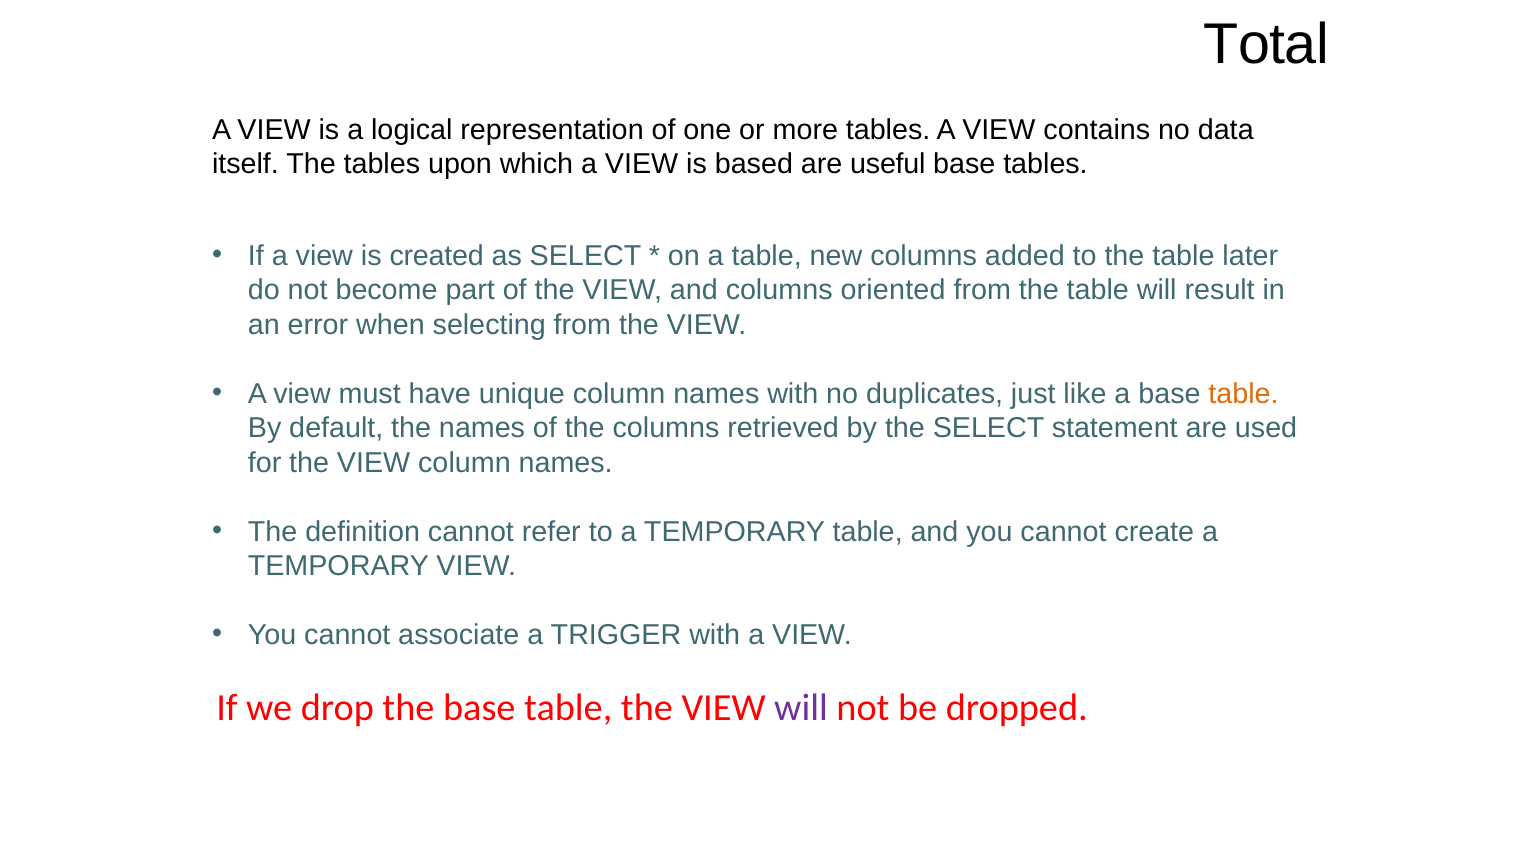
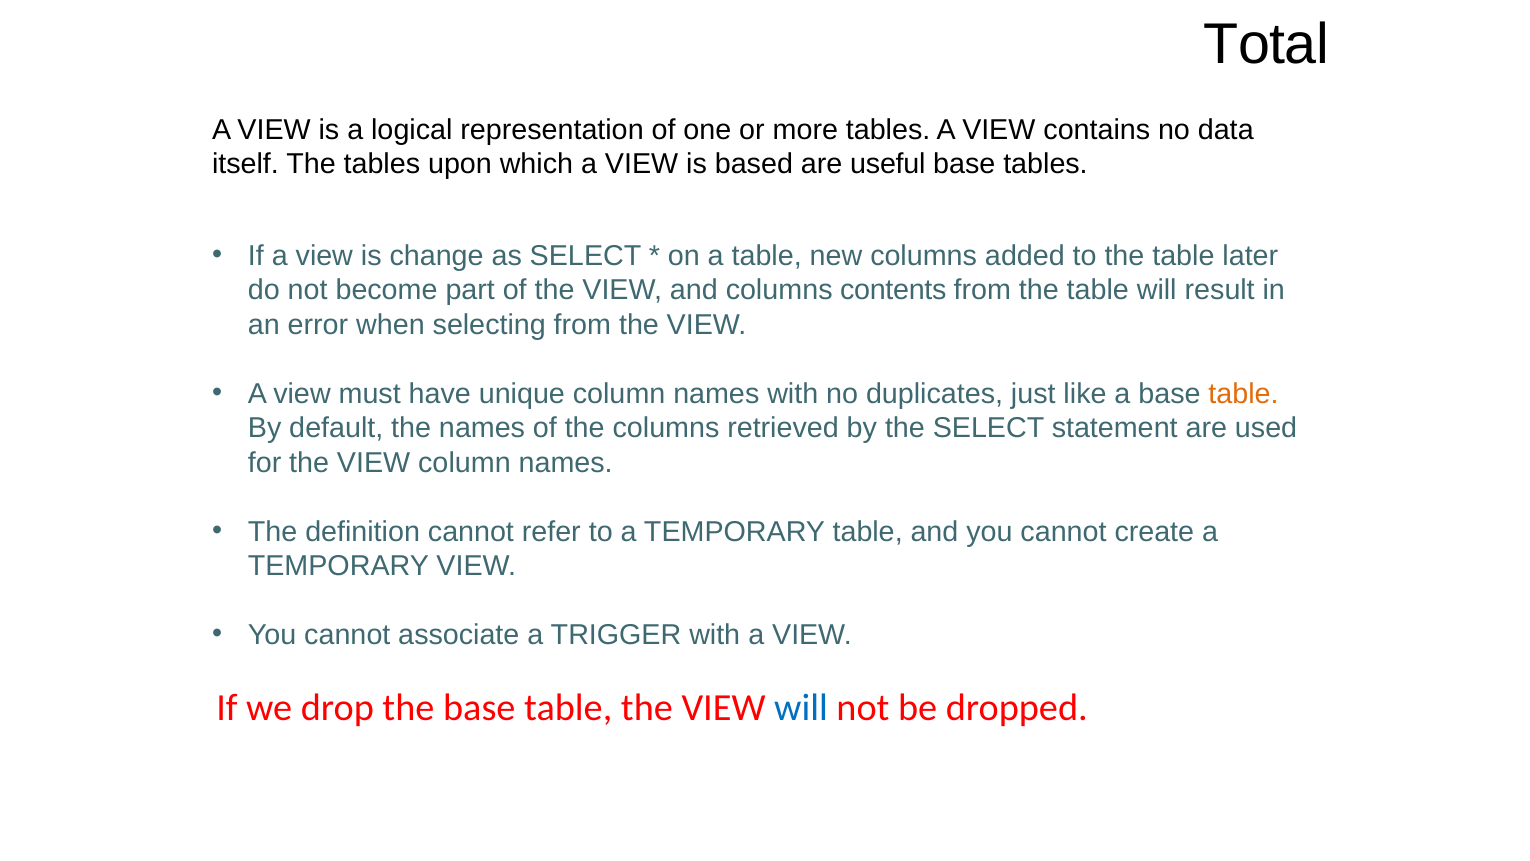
created: created -> change
oriented: oriented -> contents
will at (801, 708) colour: purple -> blue
